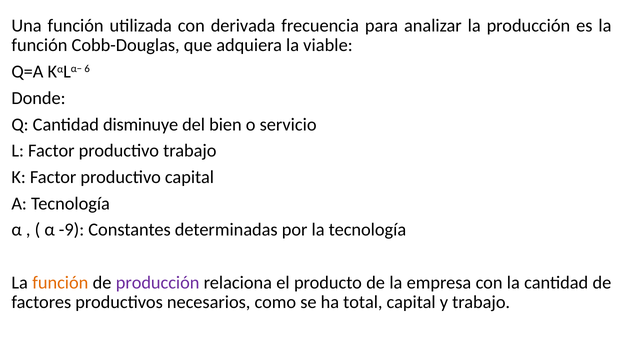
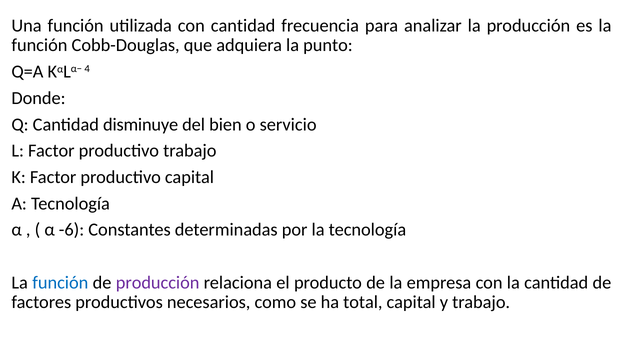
con derivada: derivada -> cantidad
viable: viable -> punto
6: 6 -> 4
-9: -9 -> -6
función at (60, 282) colour: orange -> blue
